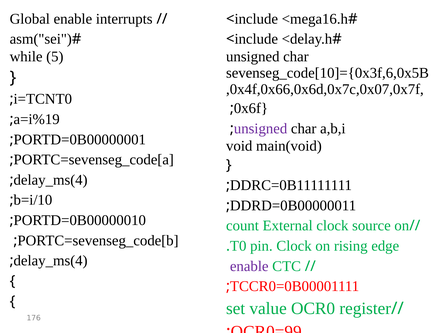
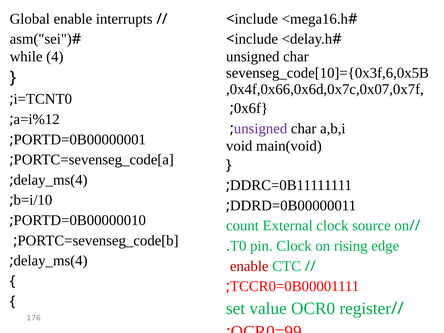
5: 5 -> 4
a=i%19: a=i%19 -> a=i%12
enable at (249, 266) colour: purple -> red
